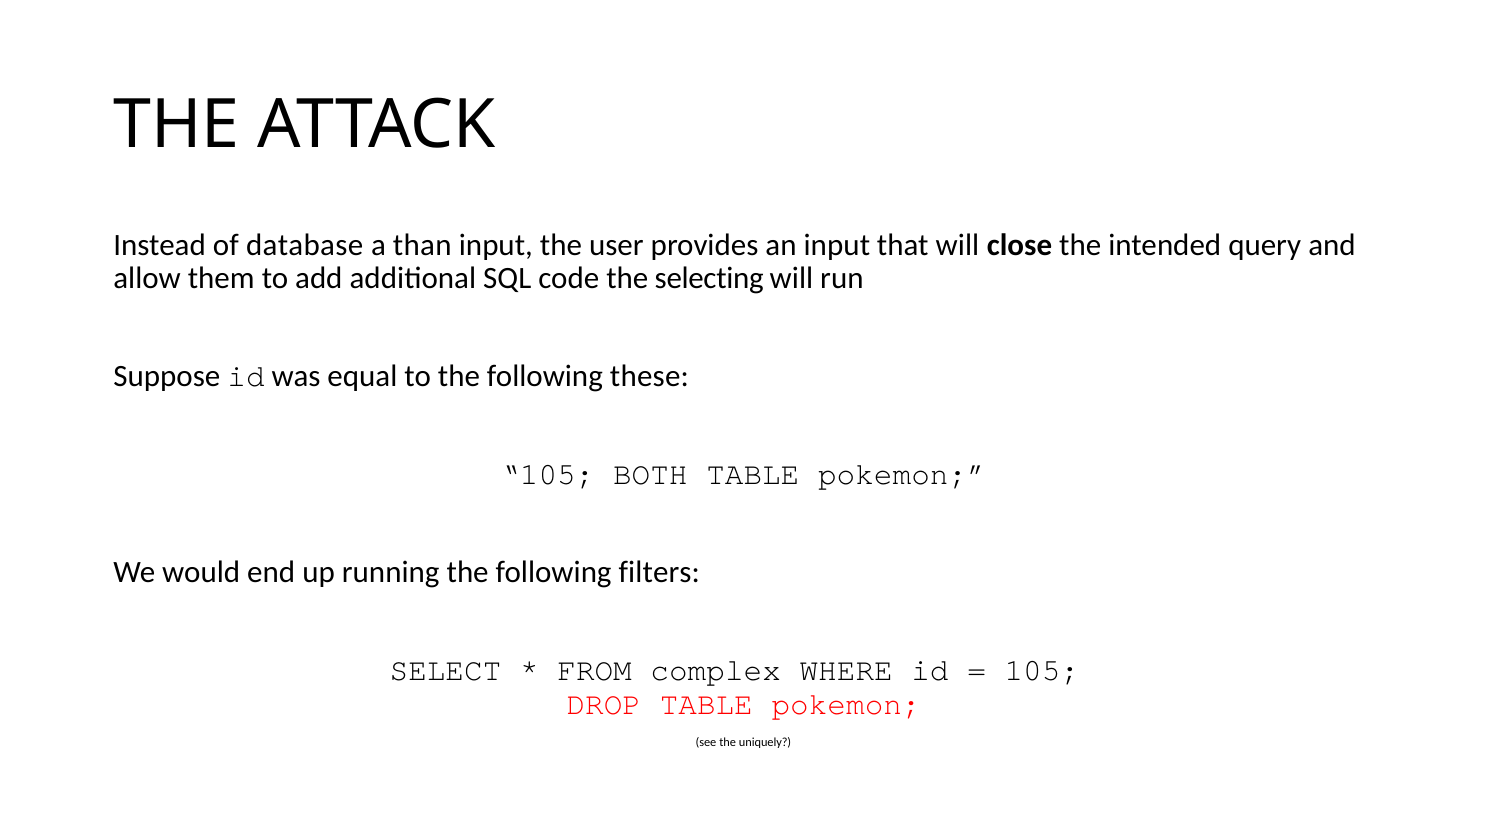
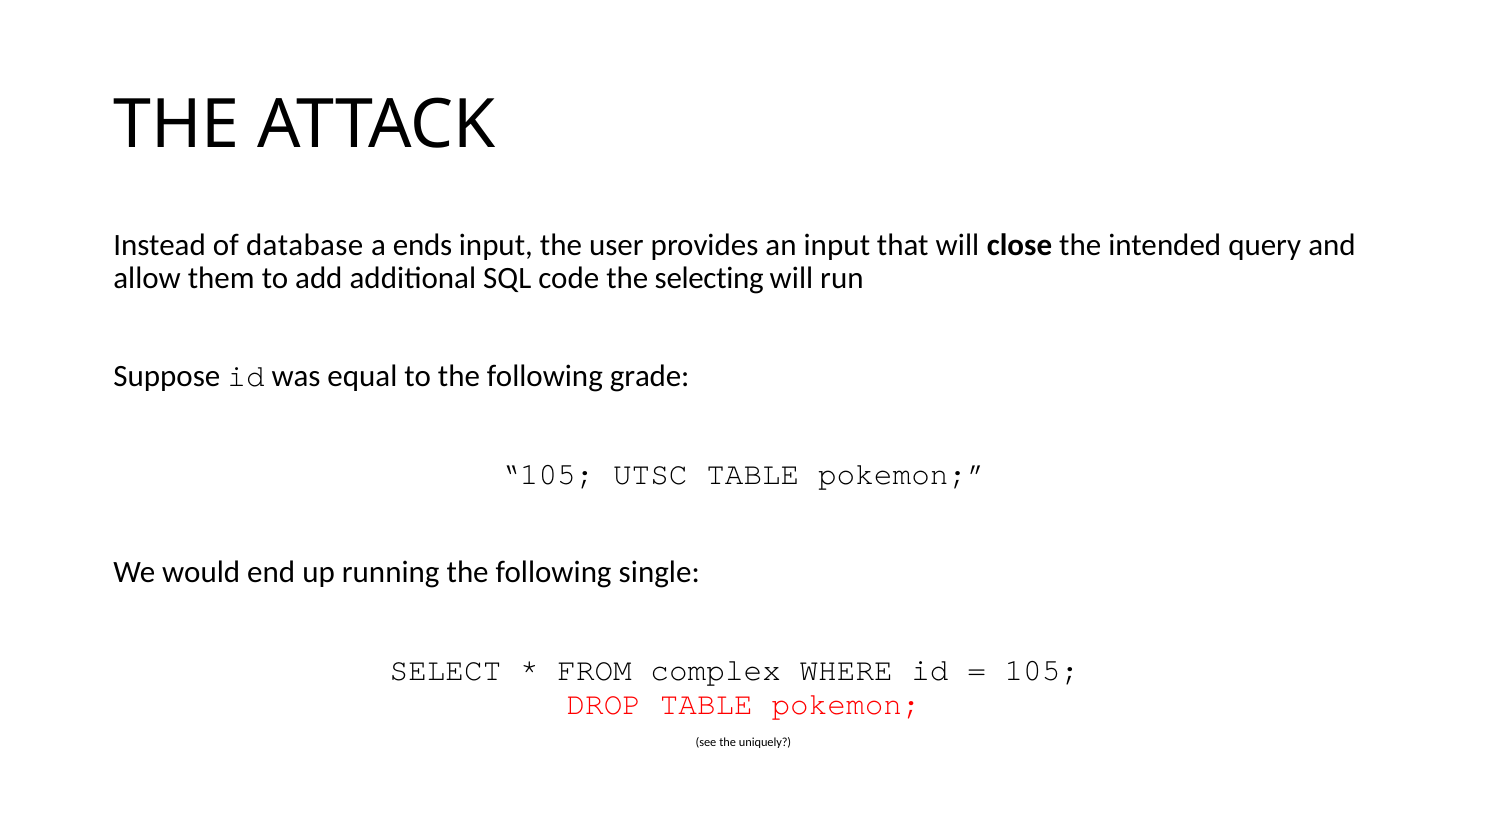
than: than -> ends
these: these -> grade
BOTH: BOTH -> UTSC
filters: filters -> single
